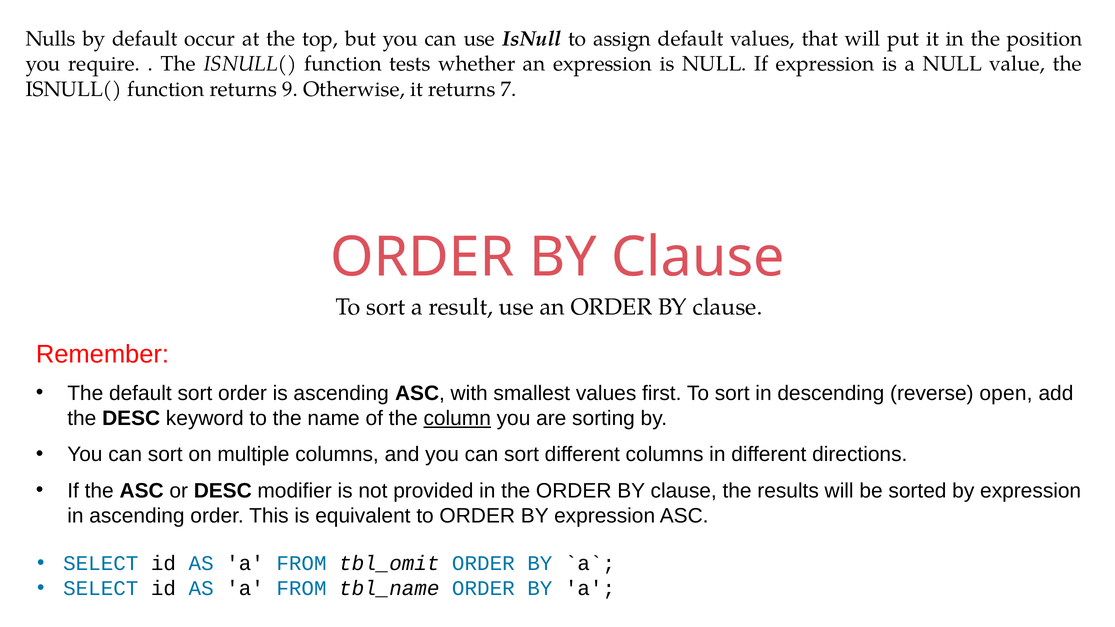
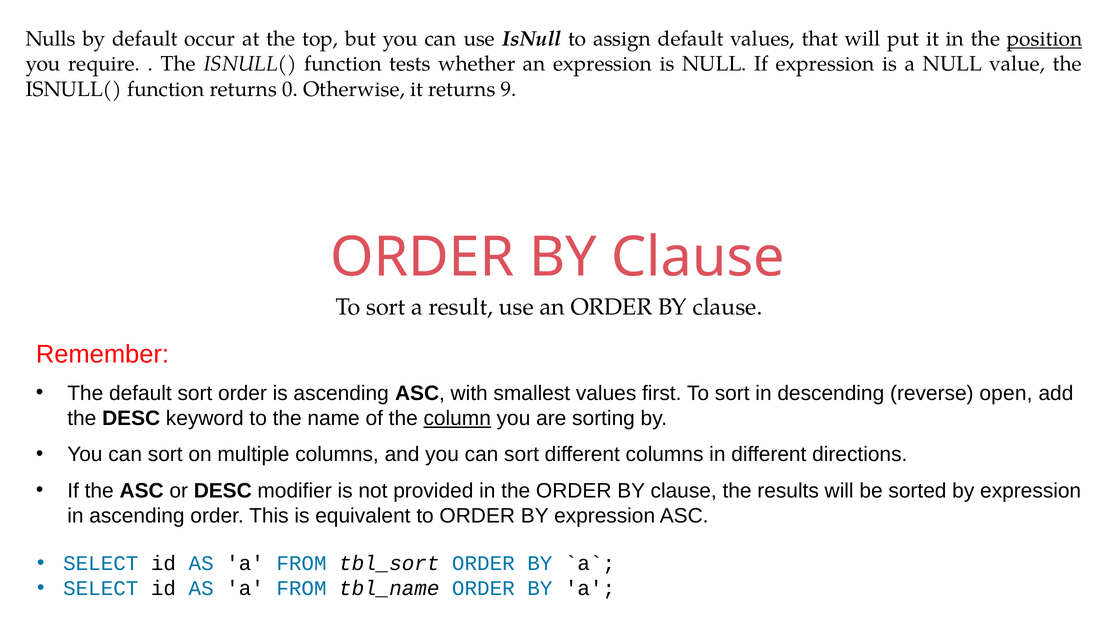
position underline: none -> present
9: 9 -> 0
7: 7 -> 9
tbl_omit: tbl_omit -> tbl_sort
